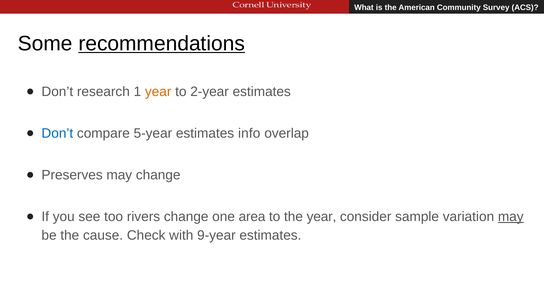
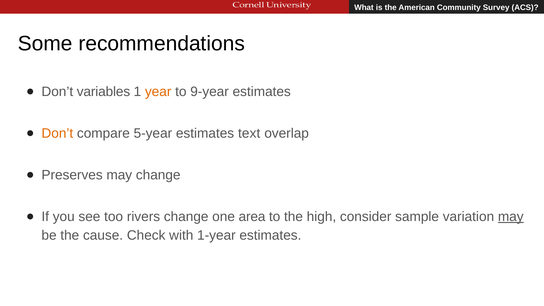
recommendations underline: present -> none
research: research -> variables
2-year: 2-year -> 9-year
Don’t at (57, 133) colour: blue -> orange
info: info -> text
the year: year -> high
9-year: 9-year -> 1-year
